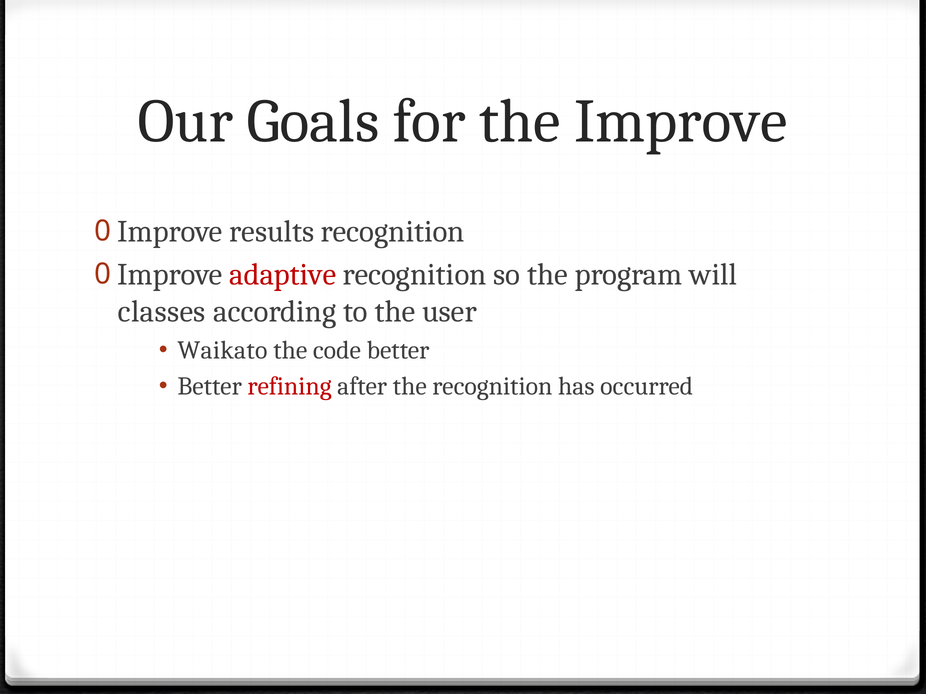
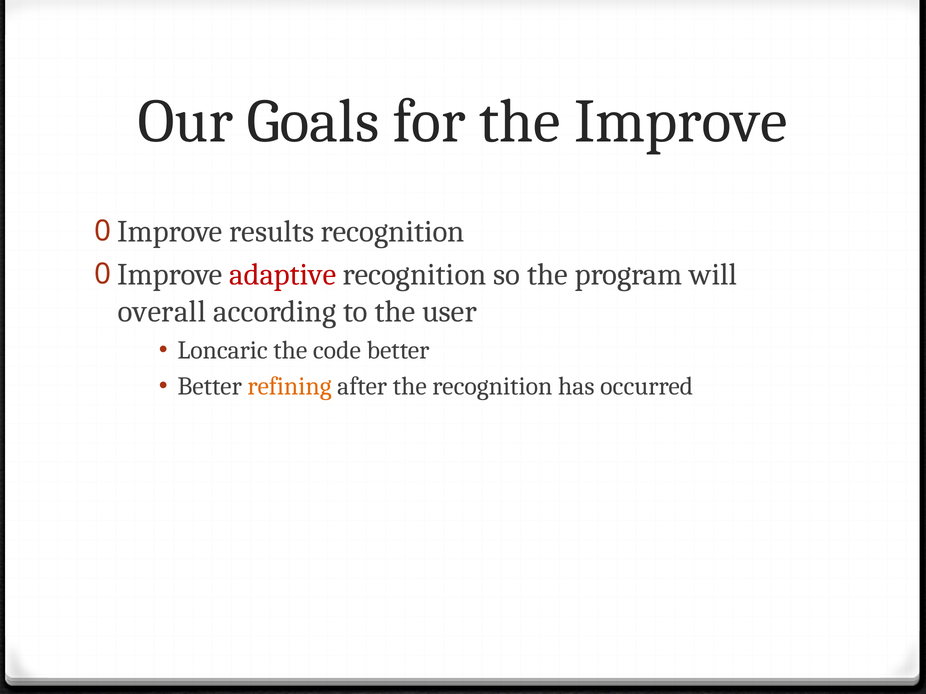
classes: classes -> overall
Waikato: Waikato -> Loncaric
refining colour: red -> orange
